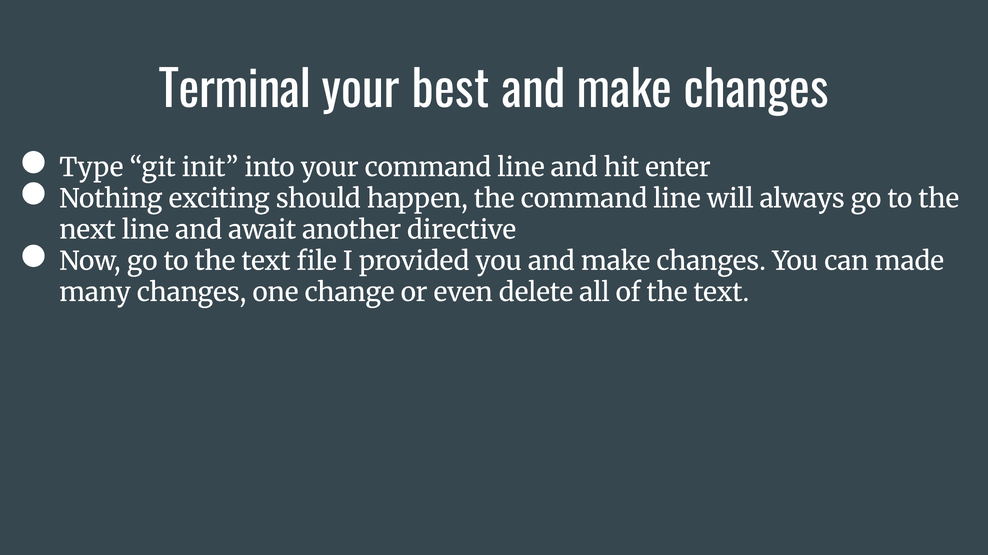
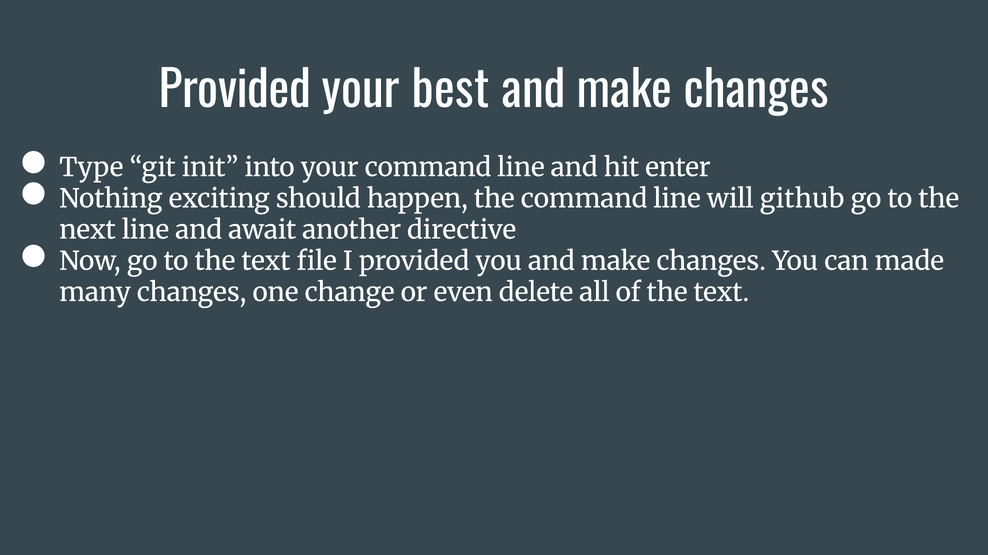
Terminal at (235, 91): Terminal -> Provided
always: always -> github
